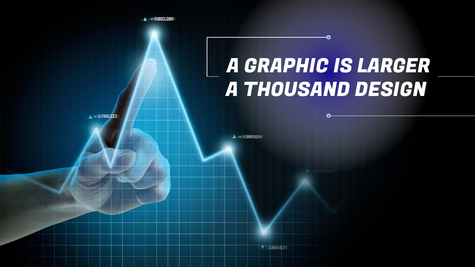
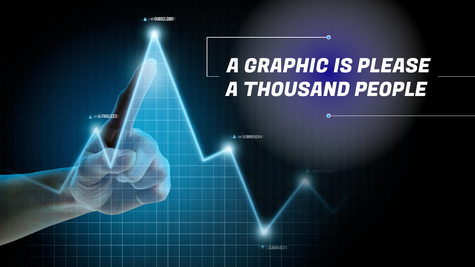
LARGER: LARGER -> PLEASE
DESIGN: DESIGN -> PEOPLE
